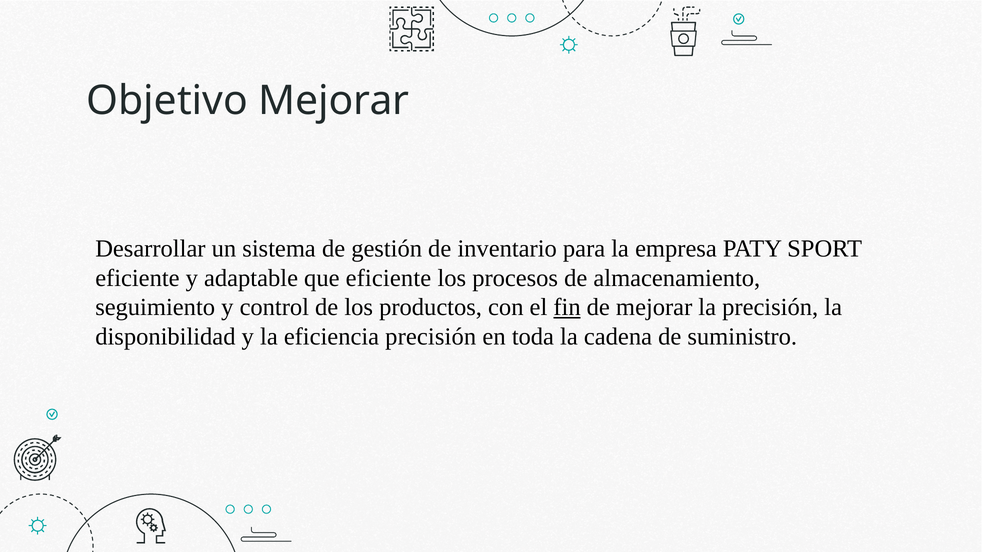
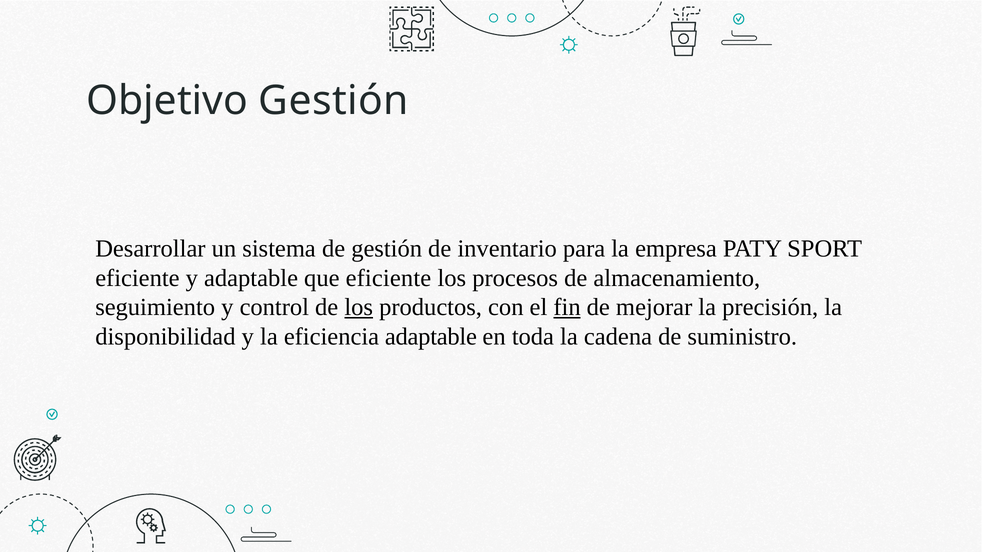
Objetivo Mejorar: Mejorar -> Gestión
los at (359, 308) underline: none -> present
eficiencia precisión: precisión -> adaptable
